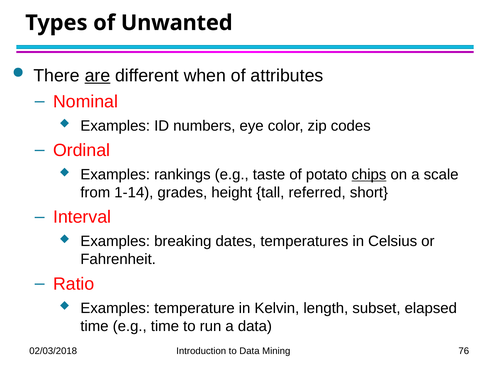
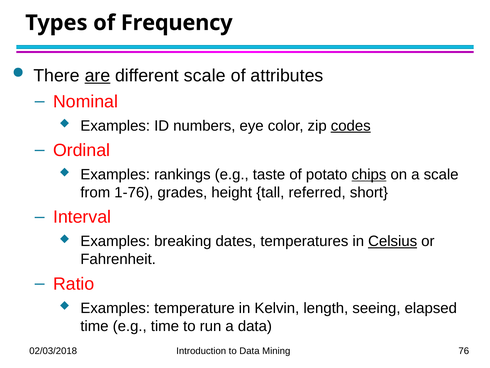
Unwanted: Unwanted -> Frequency
different when: when -> scale
codes underline: none -> present
1-14: 1-14 -> 1-76
Celsius underline: none -> present
subset: subset -> seeing
